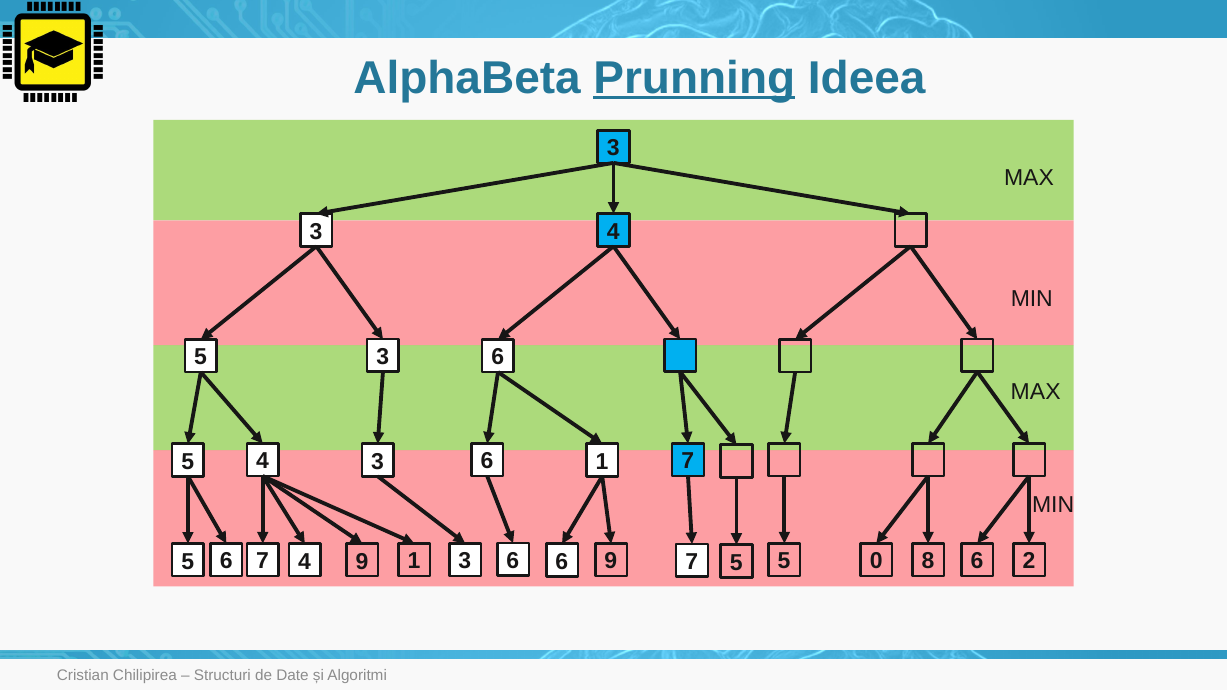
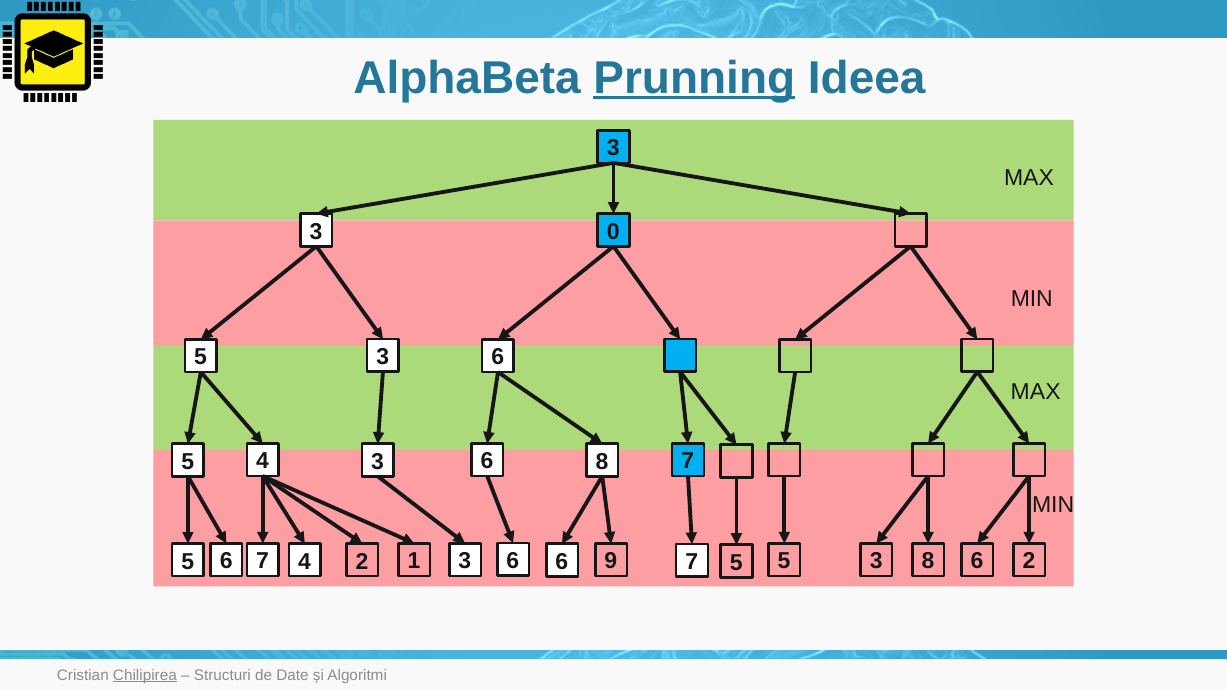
3 4: 4 -> 0
3 1: 1 -> 8
5 9: 9 -> 2
1 6 0: 0 -> 3
Chilipirea underline: none -> present
